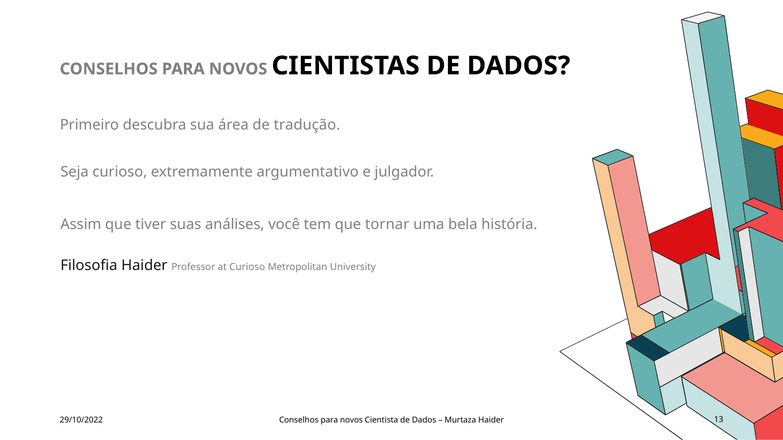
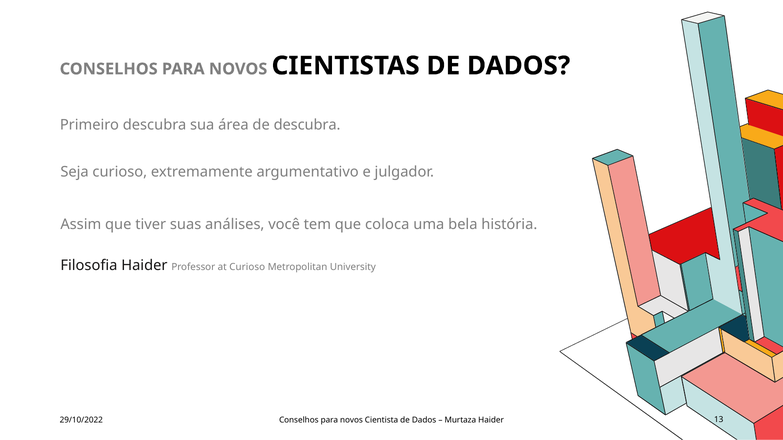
de tradução: tradução -> descubra
tornar: tornar -> coloca
